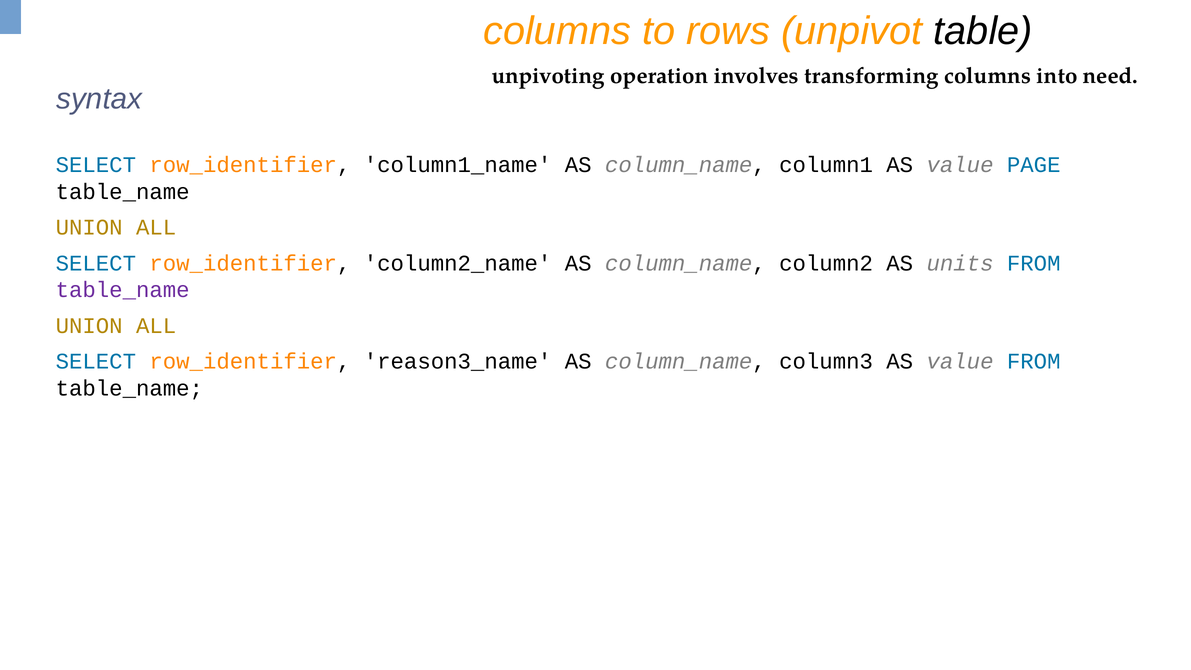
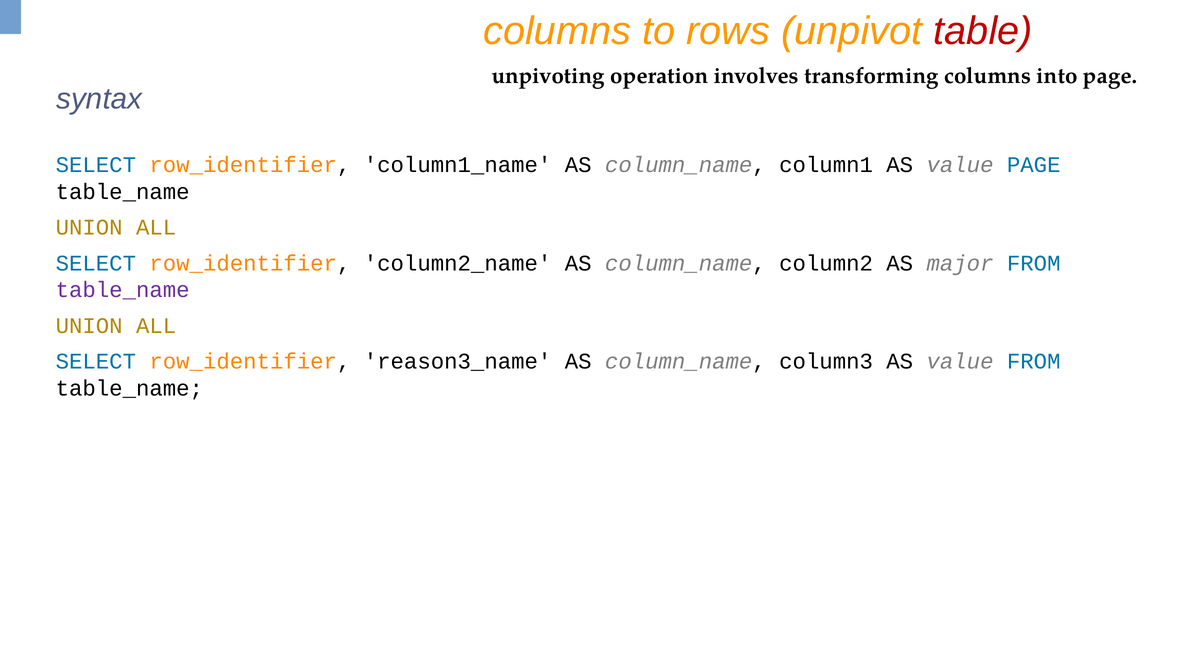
table colour: black -> red
into need: need -> page
units: units -> major
